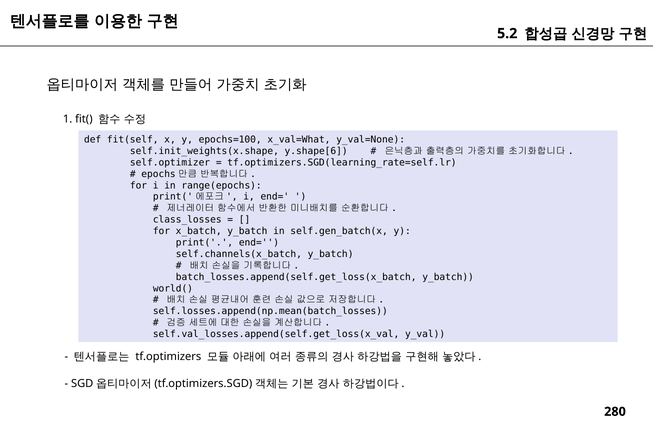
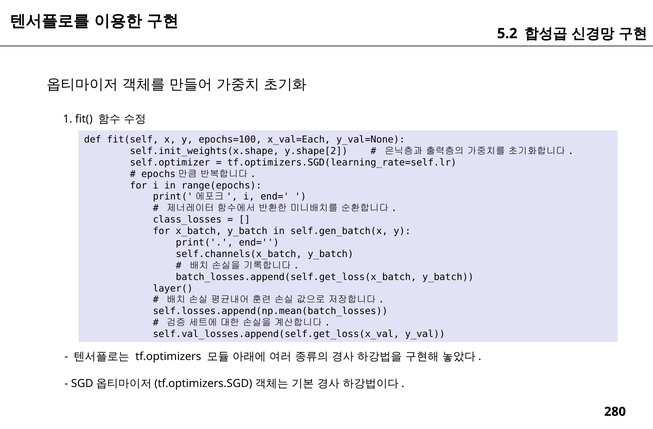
x_val=What: x_val=What -> x_val=Each
y.shape[6: y.shape[6 -> y.shape[2
world(: world( -> layer(
